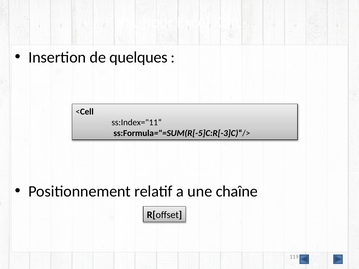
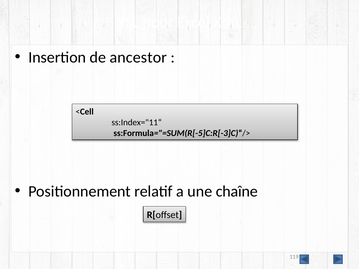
quelques: quelques -> ancestor
